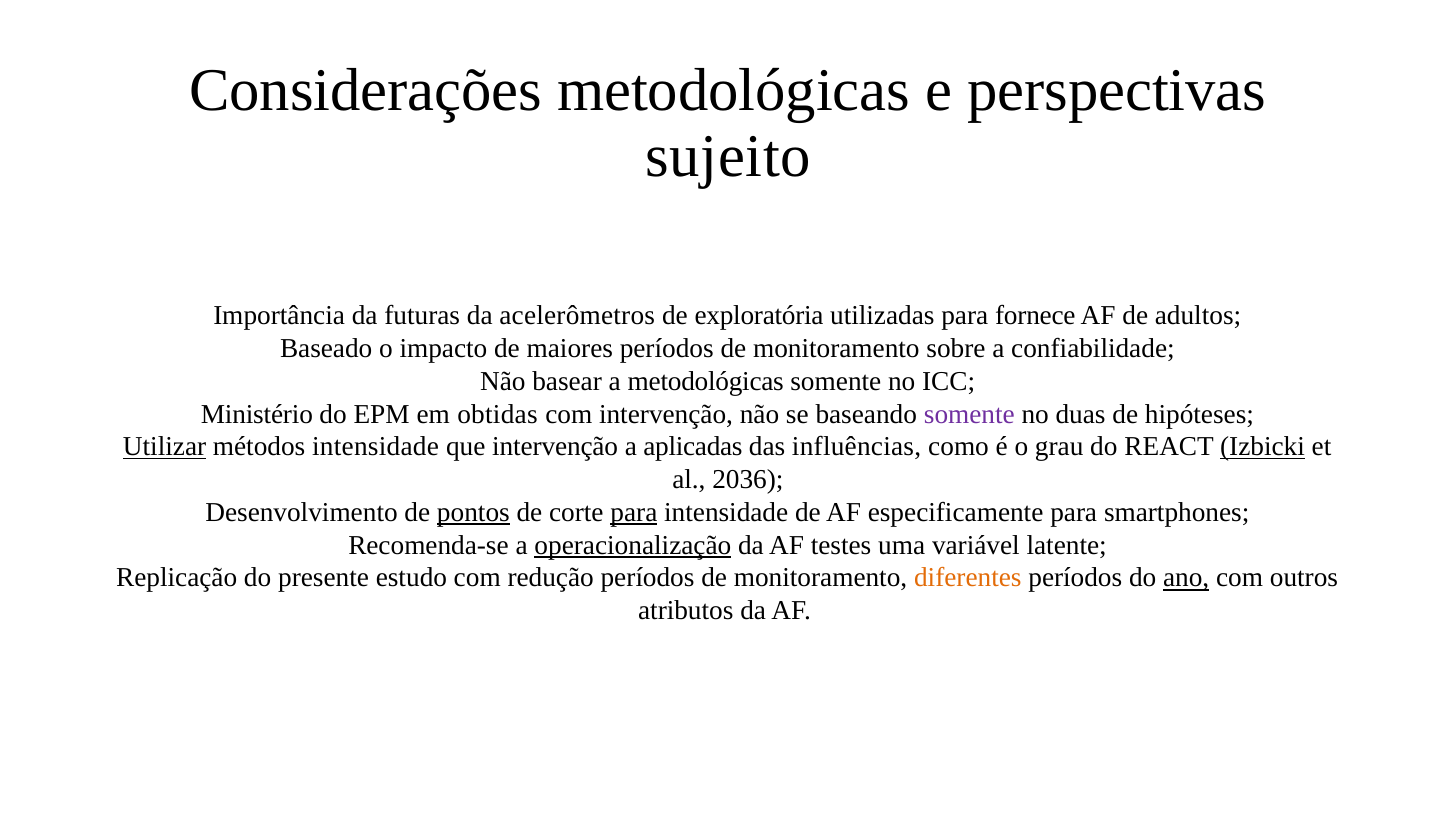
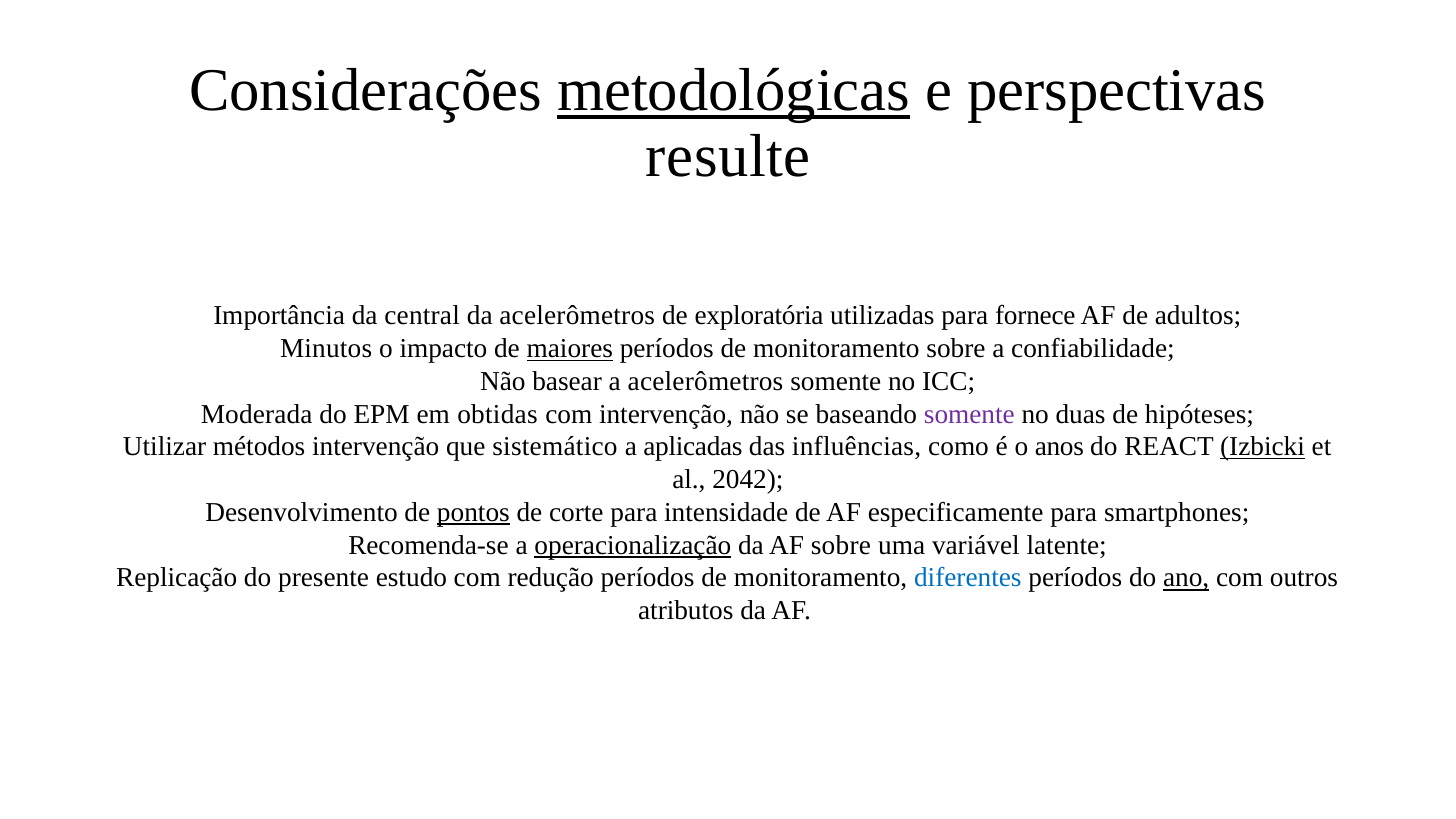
metodológicas at (734, 91) underline: none -> present
sujeito: sujeito -> resulte
futuras: futuras -> central
Baseado: Baseado -> Minutos
maiores underline: none -> present
a metodológicas: metodológicas -> acelerômetros
Ministério: Ministério -> Moderada
Utilizar underline: present -> none
métodos intensidade: intensidade -> intervenção
que intervenção: intervenção -> sistemático
grau: grau -> anos
2036: 2036 -> 2042
para at (634, 512) underline: present -> none
AF testes: testes -> sobre
diferentes colour: orange -> blue
